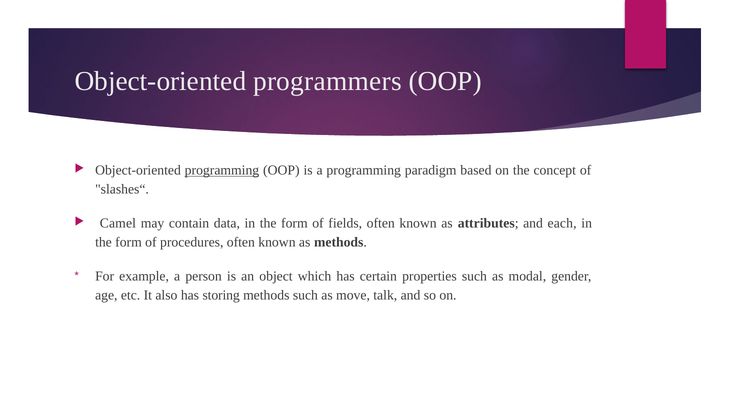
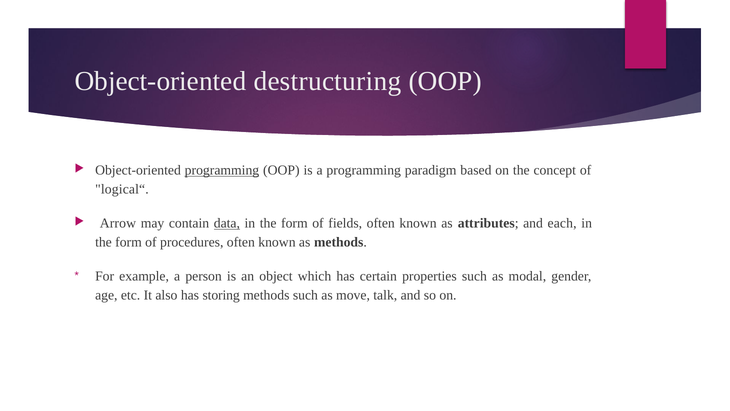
programmers: programmers -> destructuring
slashes“: slashes“ -> logical“
Camel: Camel -> Arrow
data underline: none -> present
